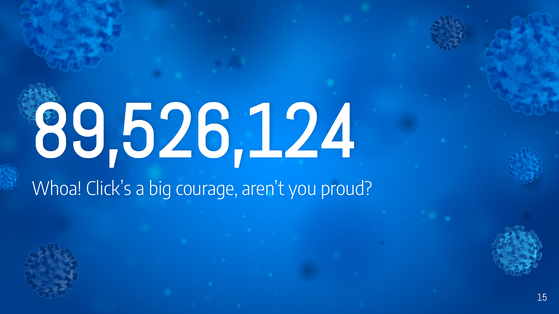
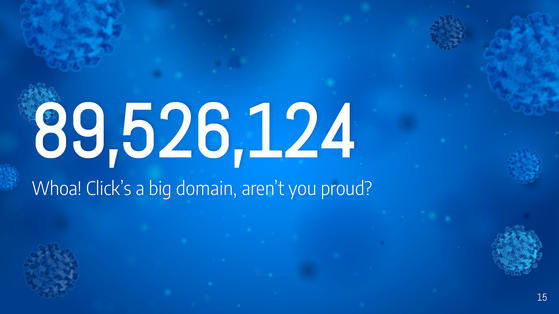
courage: courage -> domain
